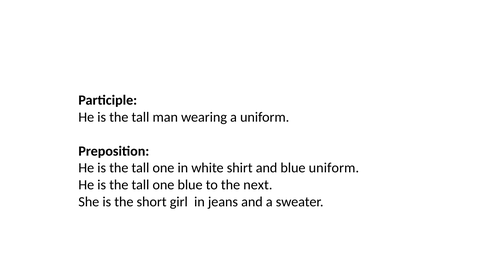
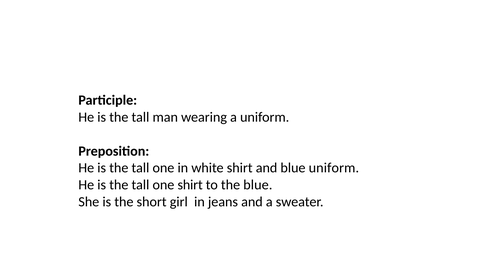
one blue: blue -> shirt
the next: next -> blue
